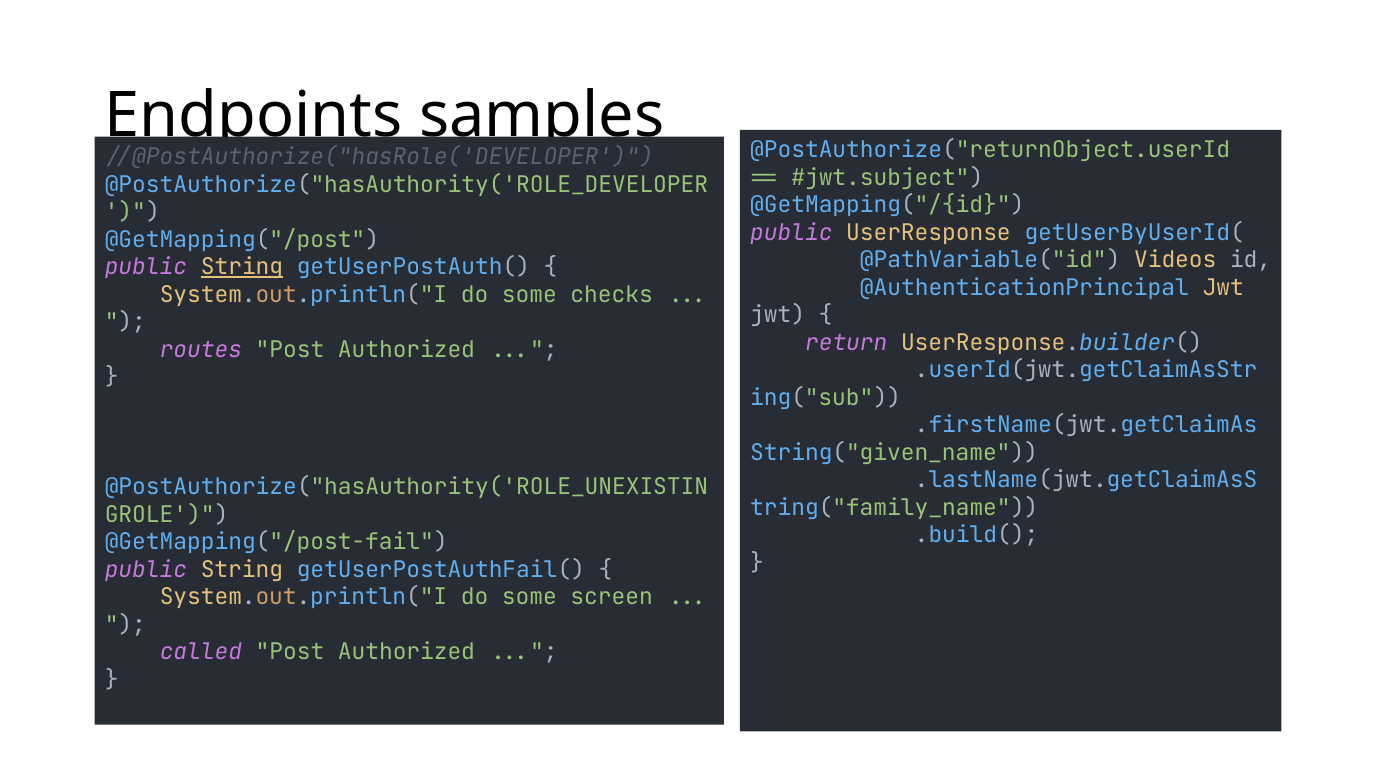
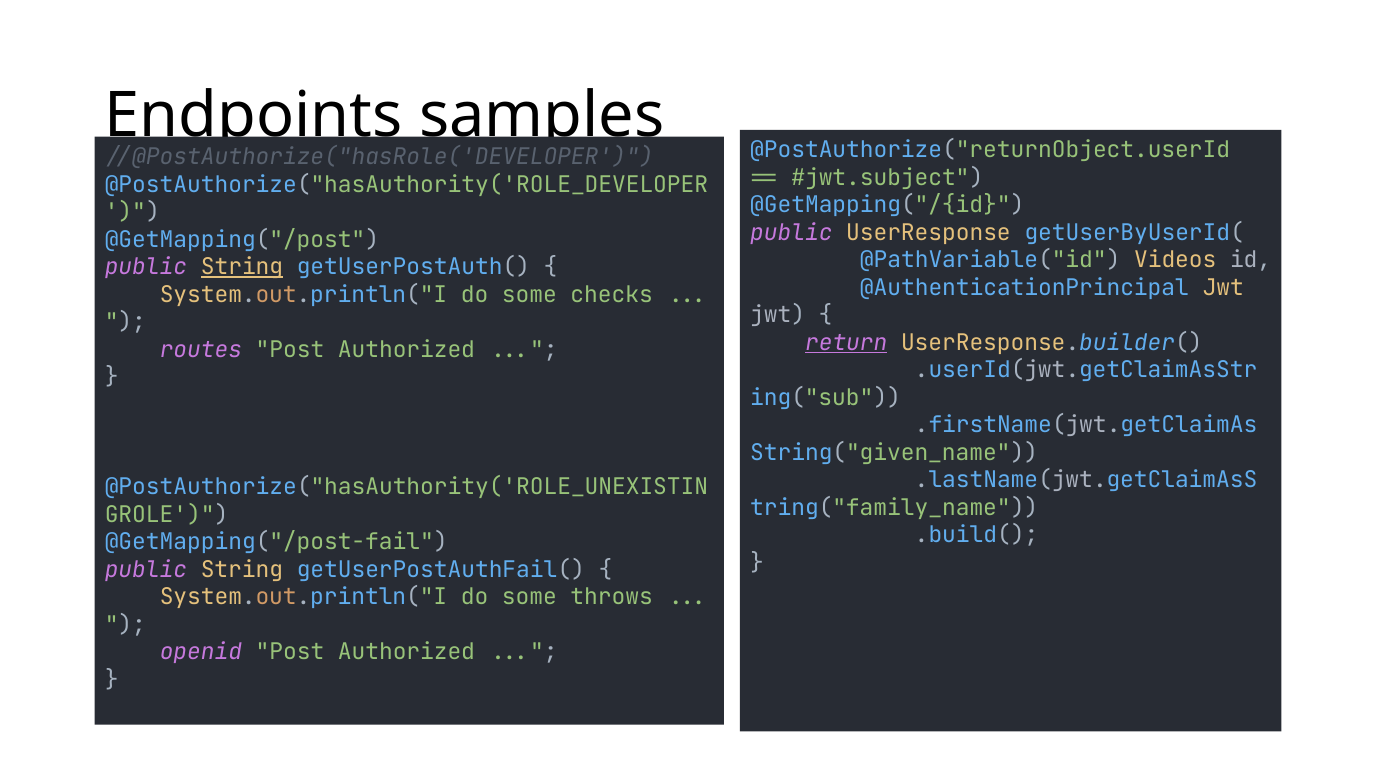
return underline: none -> present
screen: screen -> throws
called: called -> openid
